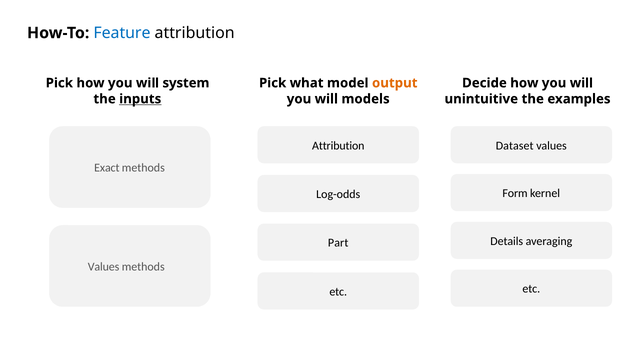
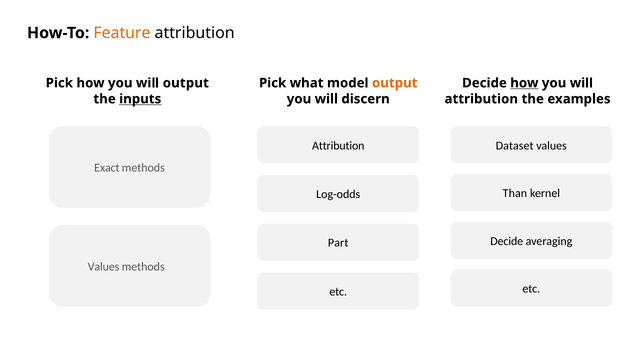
Feature colour: blue -> orange
will system: system -> output
how at (524, 83) underline: none -> present
models: models -> discern
unintuitive at (481, 99): unintuitive -> attribution
Form: Form -> Than
Details at (507, 241): Details -> Decide
